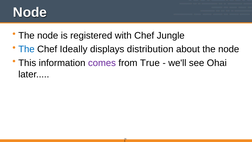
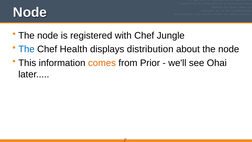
Ideally: Ideally -> Health
comes colour: purple -> orange
True: True -> Prior
